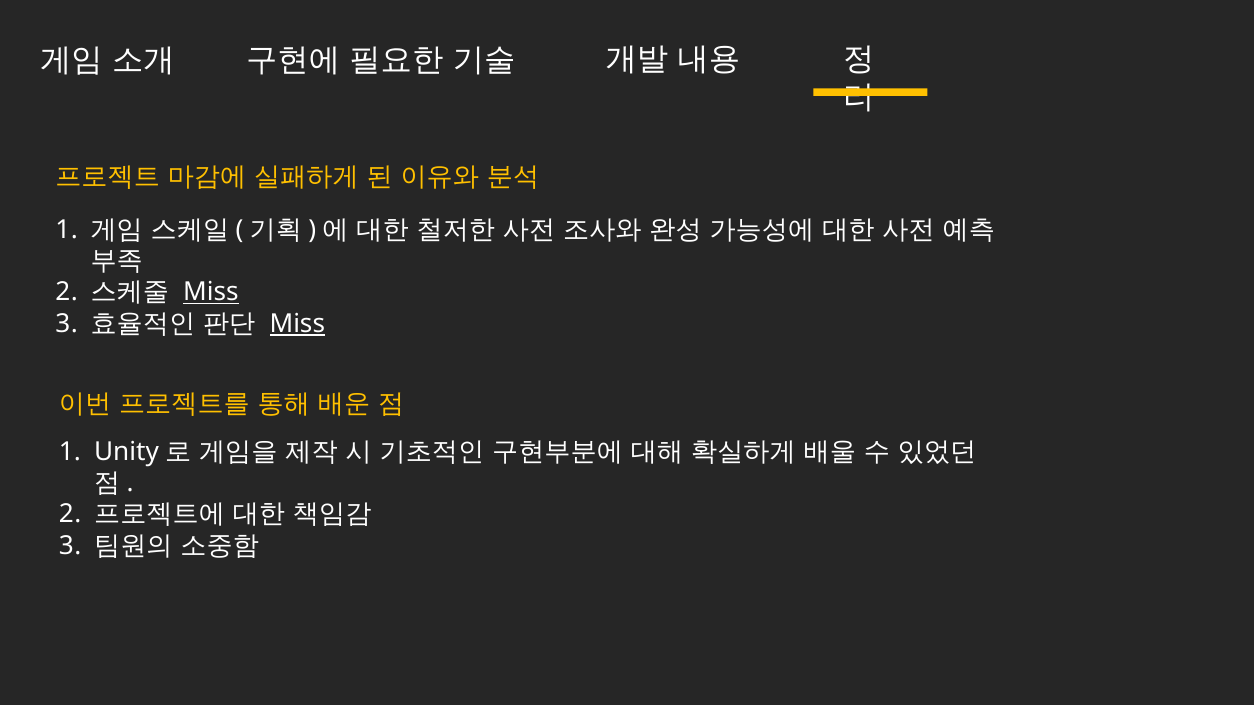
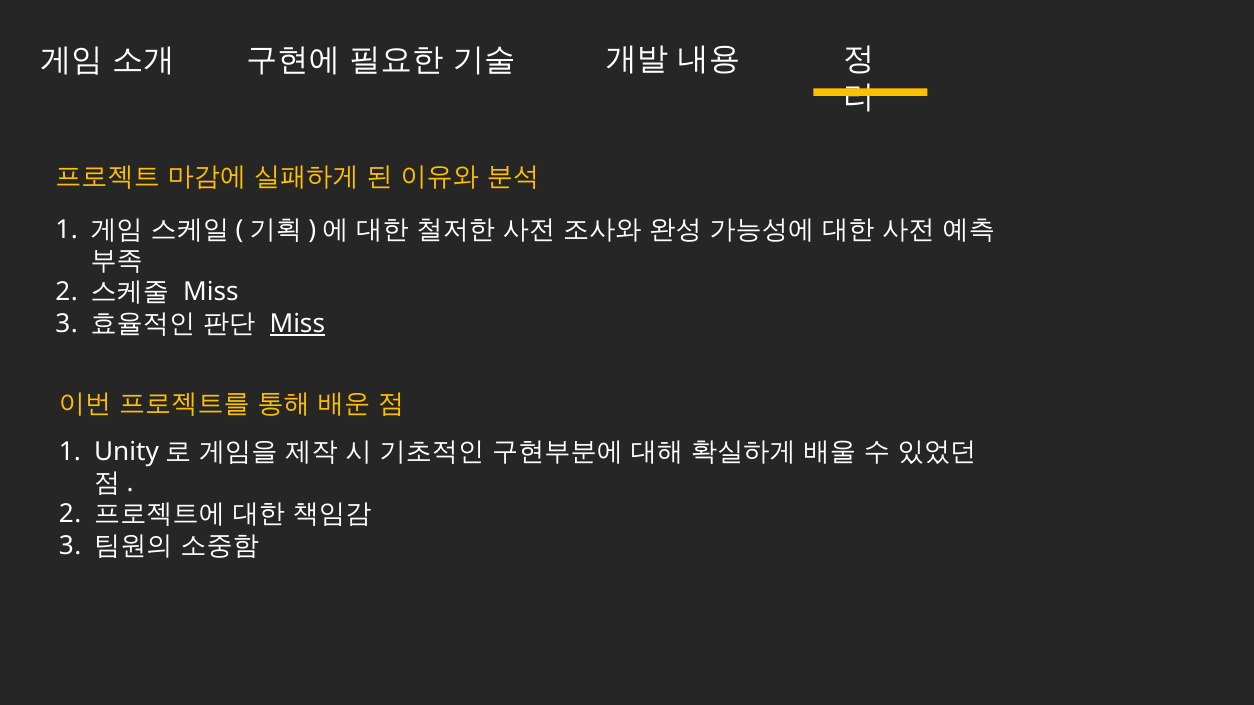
Miss at (211, 292) underline: present -> none
